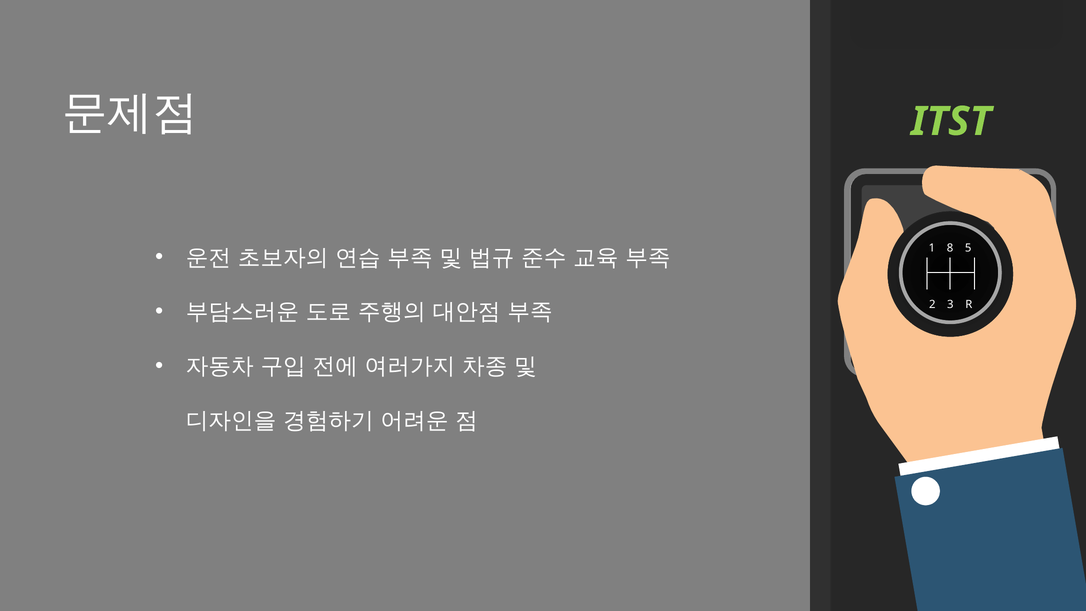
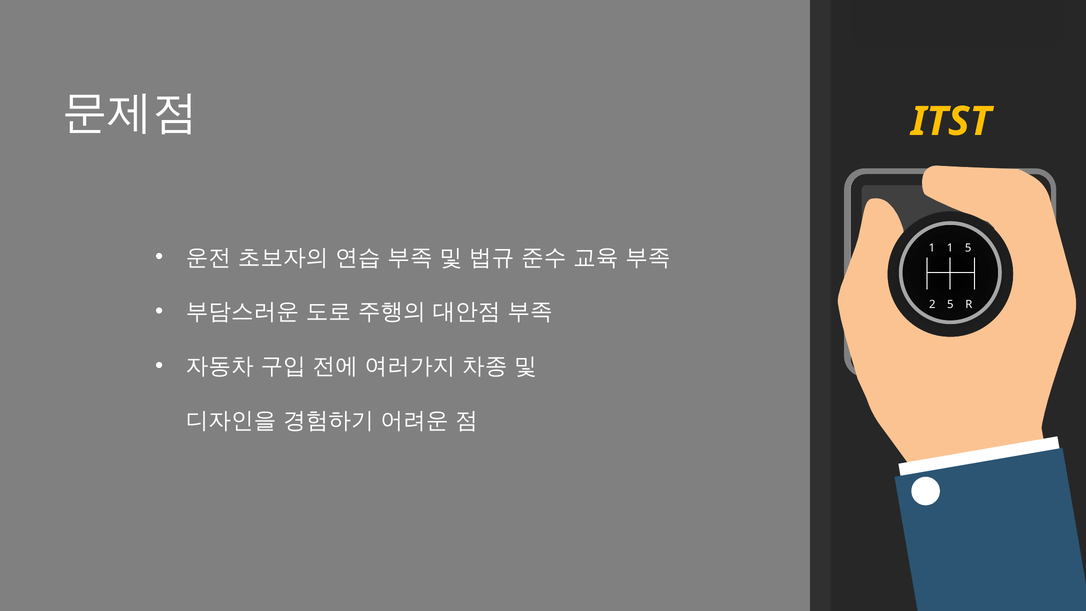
ITST colour: light green -> yellow
1 8: 8 -> 1
2 3: 3 -> 5
